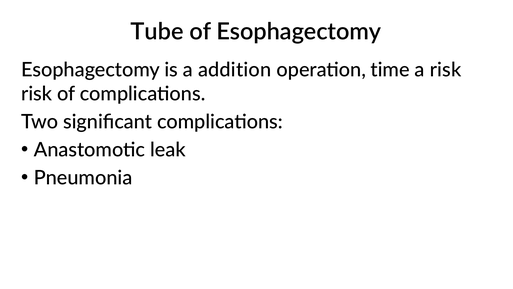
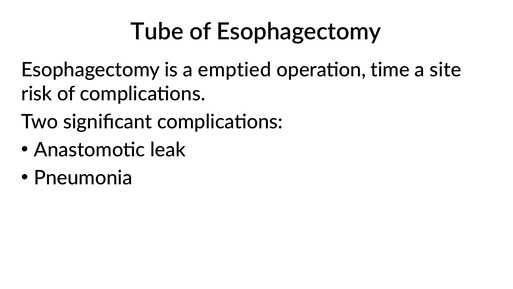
addition: addition -> emptied
a risk: risk -> site
